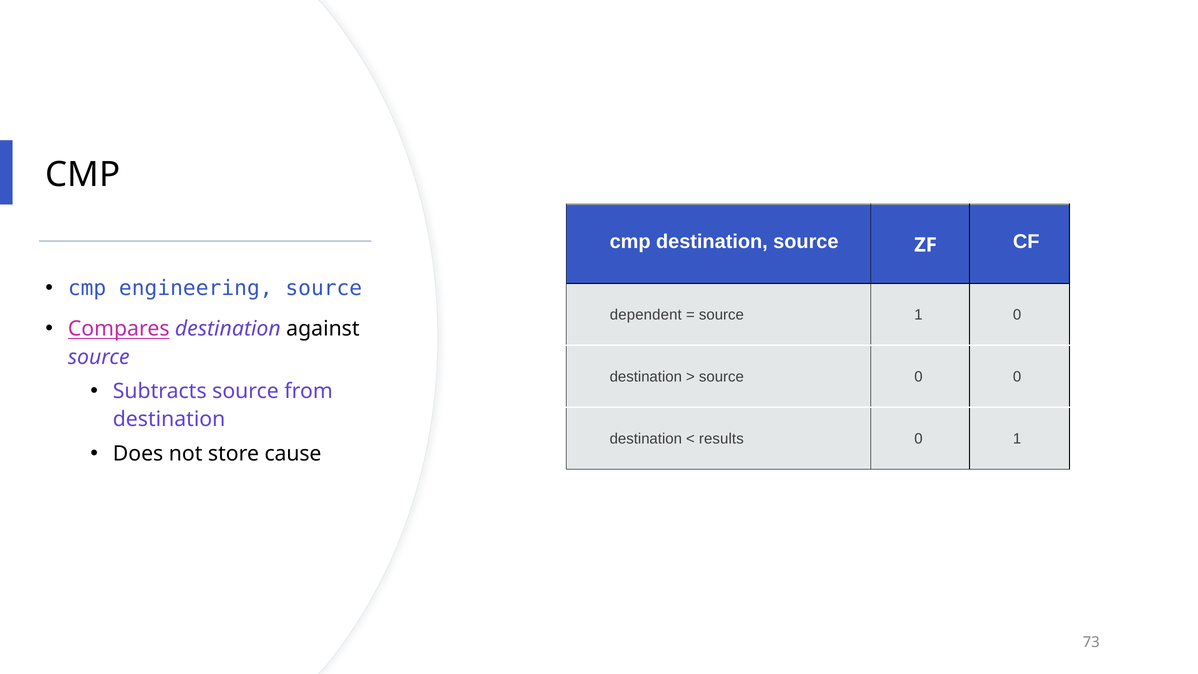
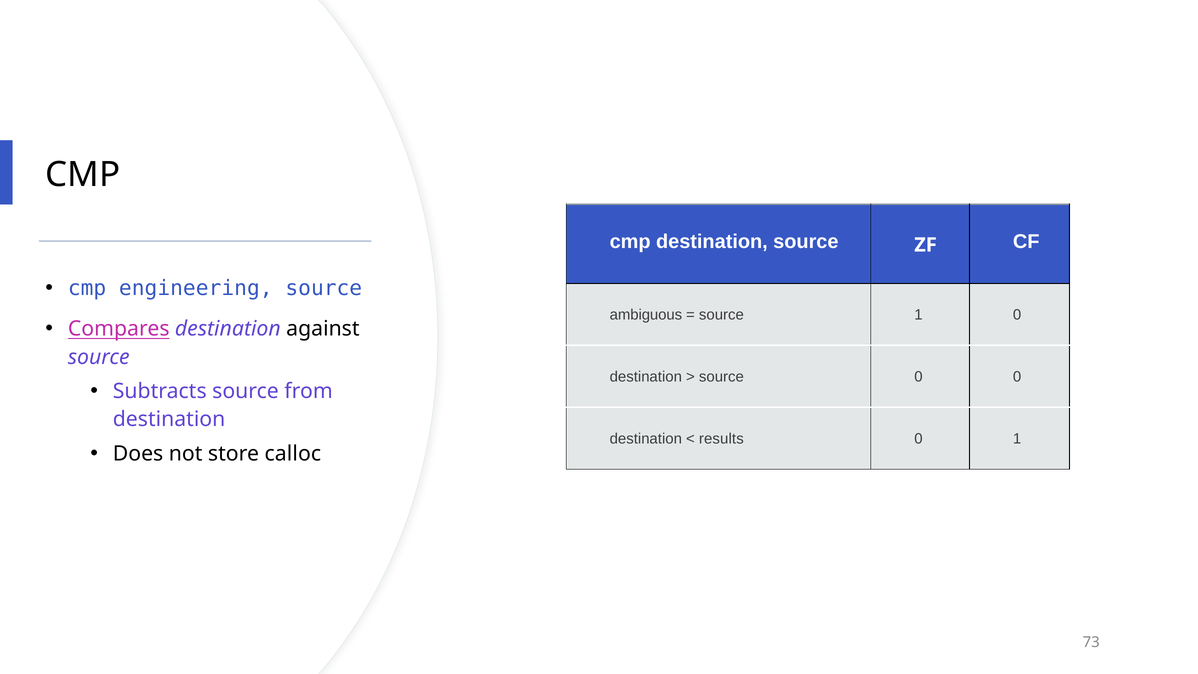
dependent: dependent -> ambiguous
cause: cause -> calloc
